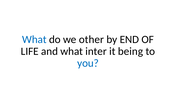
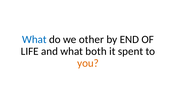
inter: inter -> both
being: being -> spent
you colour: blue -> orange
